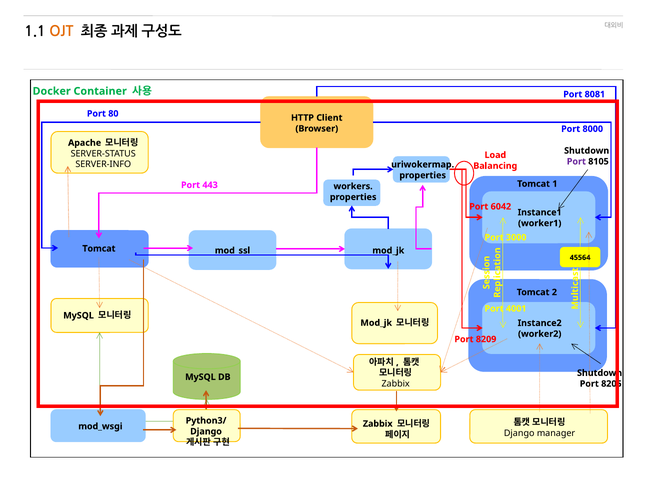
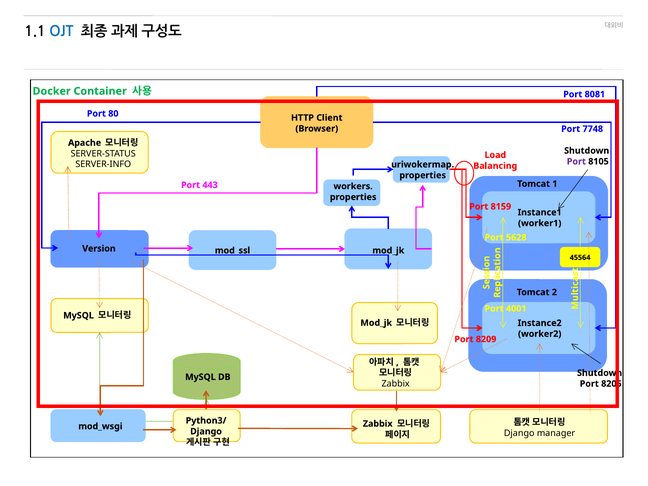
OJT colour: orange -> blue
8000: 8000 -> 7748
6042: 6042 -> 8159
3000: 3000 -> 5628
Tomcat at (99, 249): Tomcat -> Version
